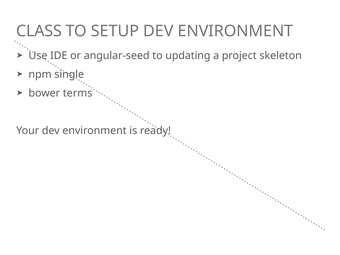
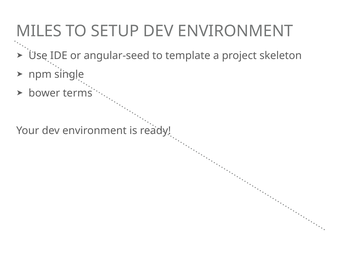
CLASS: CLASS -> MILES
updating: updating -> template
